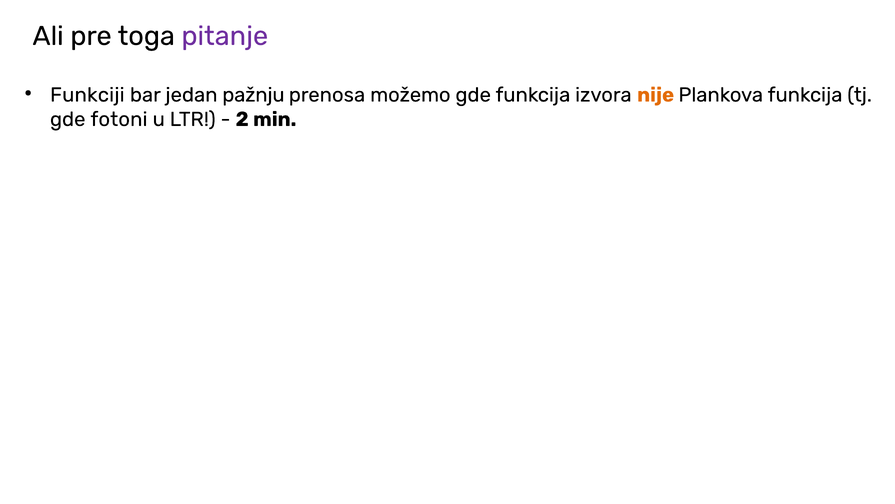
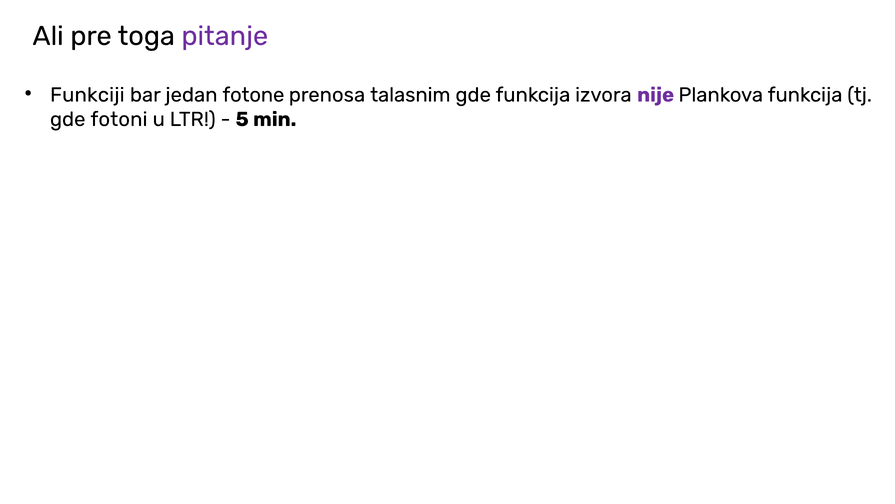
pažnju: pažnju -> fotone
možemo: možemo -> talasnim
nije colour: orange -> purple
2: 2 -> 5
